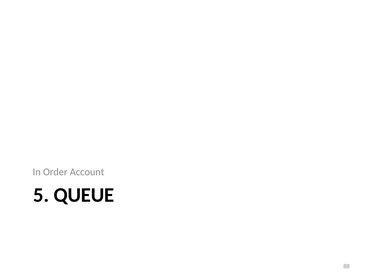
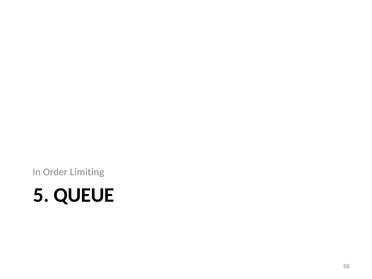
Account: Account -> Limiting
